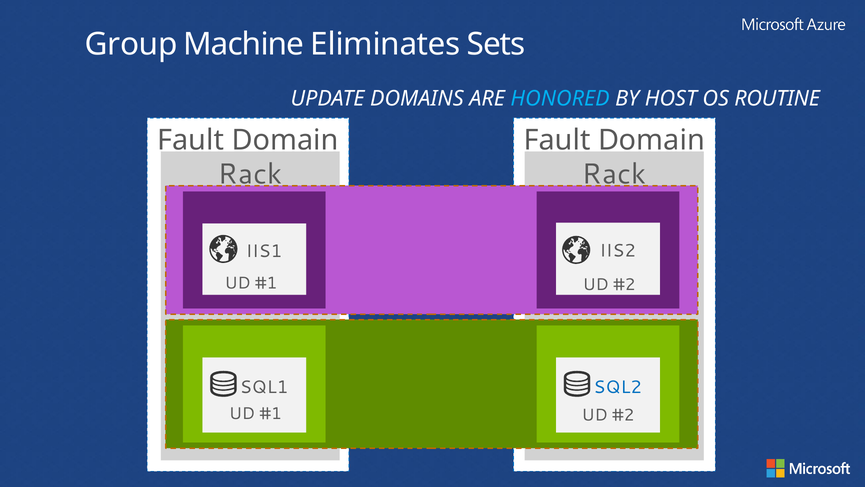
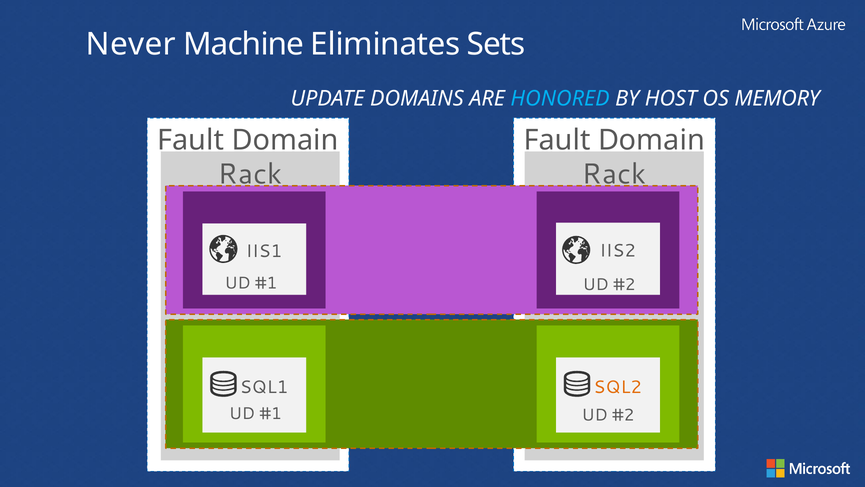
Group: Group -> Never
ROUTINE: ROUTINE -> MEMORY
SQL2 colour: blue -> orange
